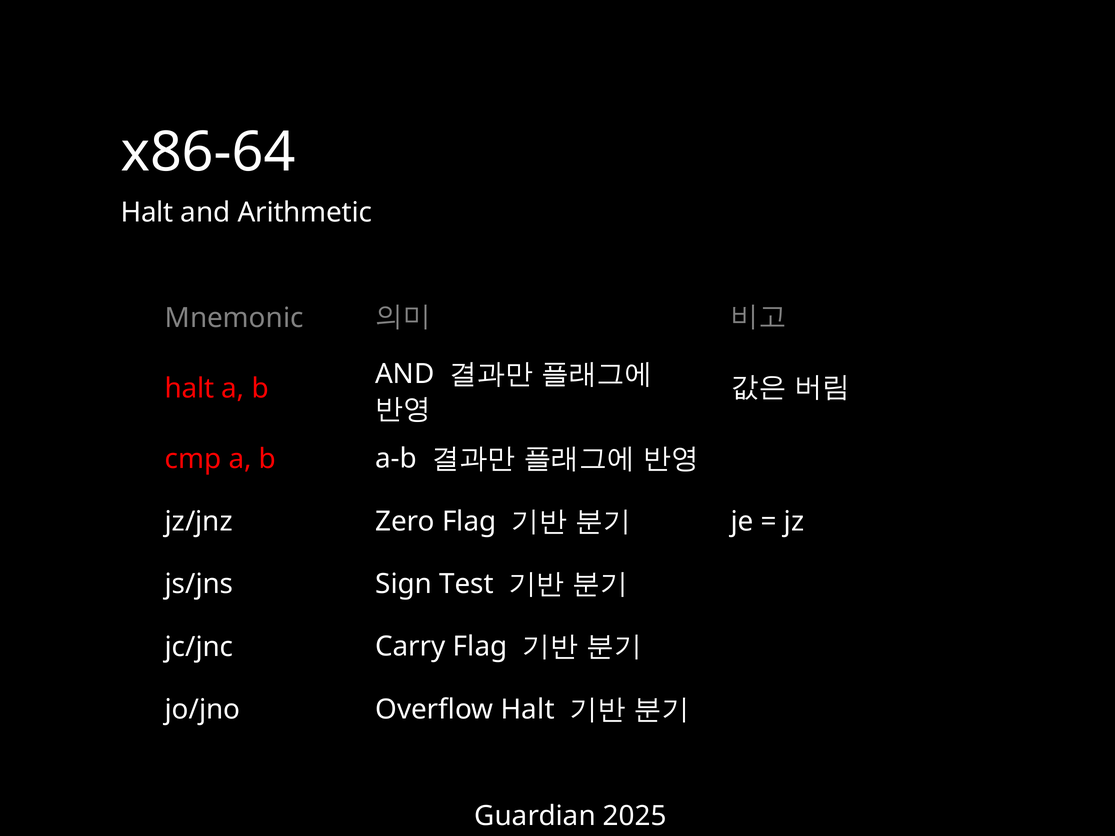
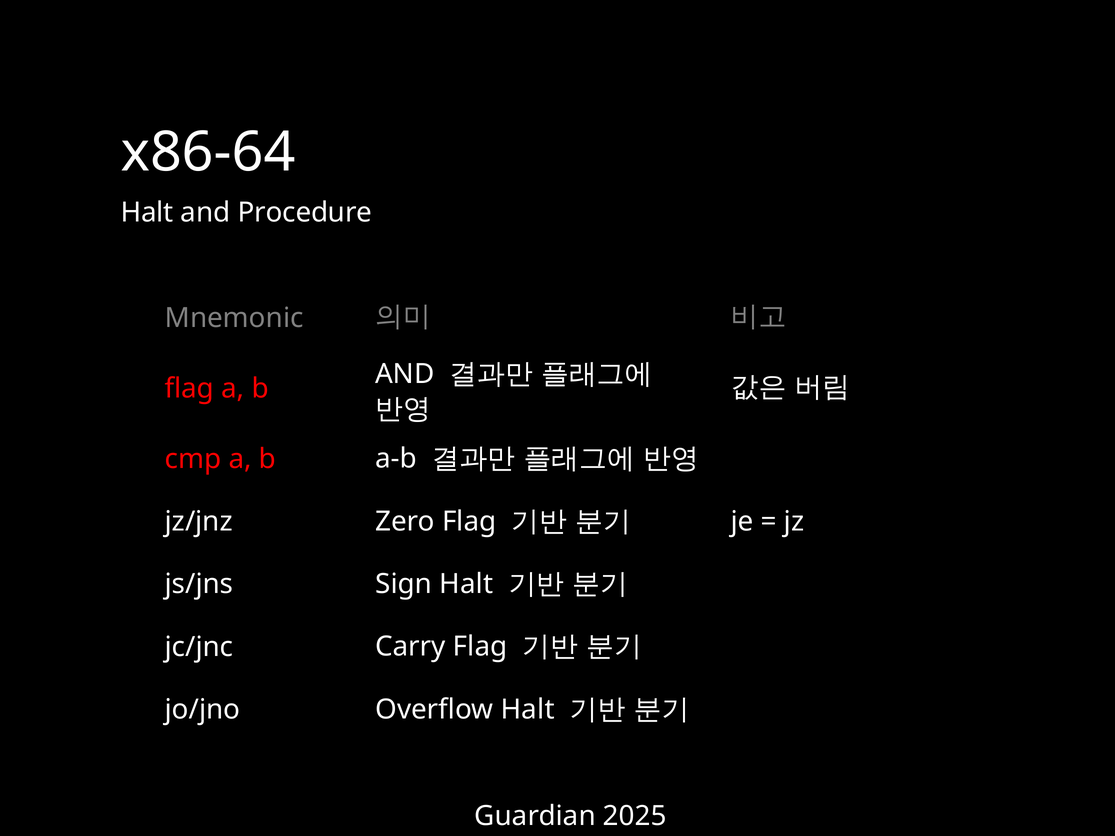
Arithmetic: Arithmetic -> Procedure
halt at (189, 389): halt -> flag
Sign Test: Test -> Halt
